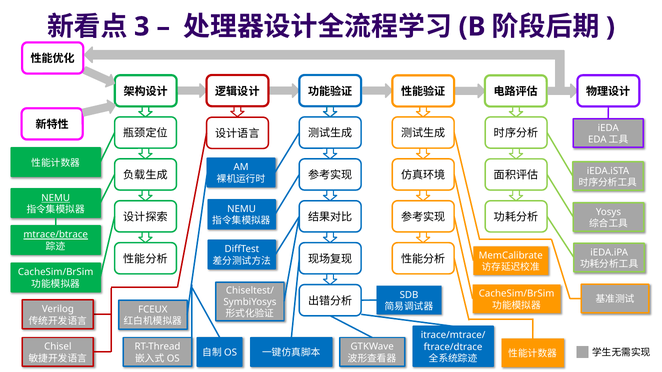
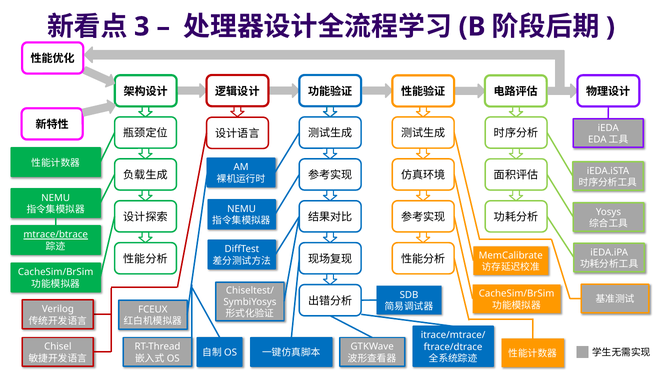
NEMU at (56, 198) underline: present -> none
